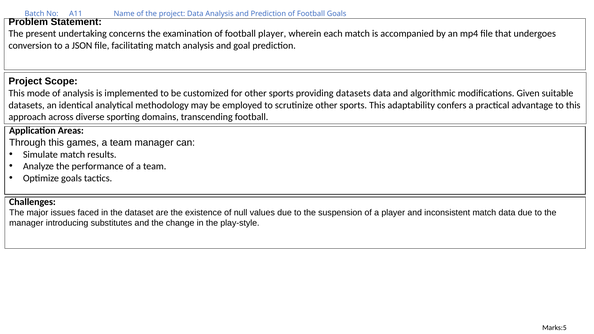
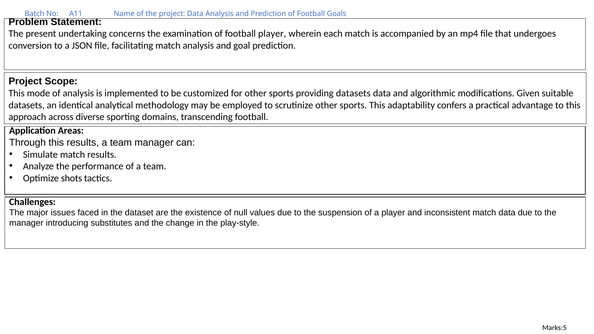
this games: games -> results
Optimize goals: goals -> shots
